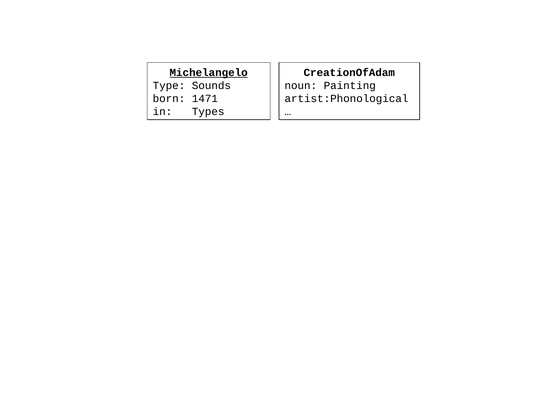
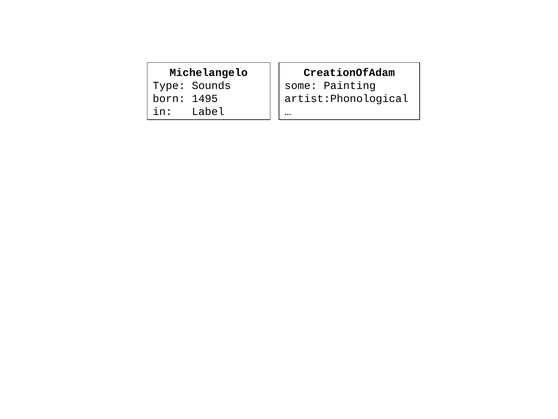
Michelangelo underline: present -> none
noun: noun -> some
1471: 1471 -> 1495
Types: Types -> Label
